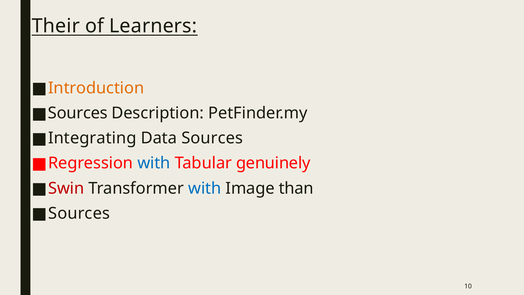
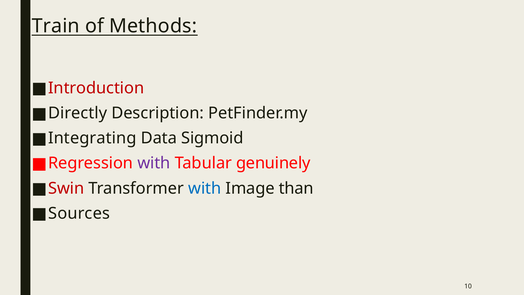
Their: Their -> Train
Learners: Learners -> Methods
Introduction colour: orange -> red
Sources at (78, 113): Sources -> Directly
Data Sources: Sources -> Sigmoid
with at (154, 163) colour: blue -> purple
